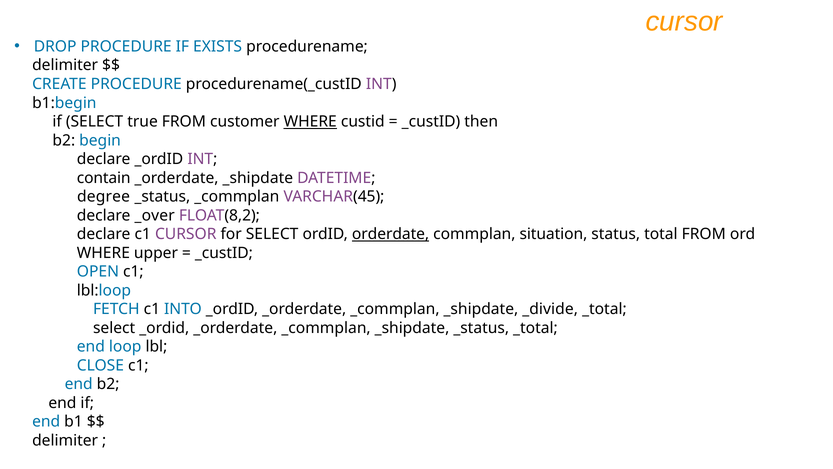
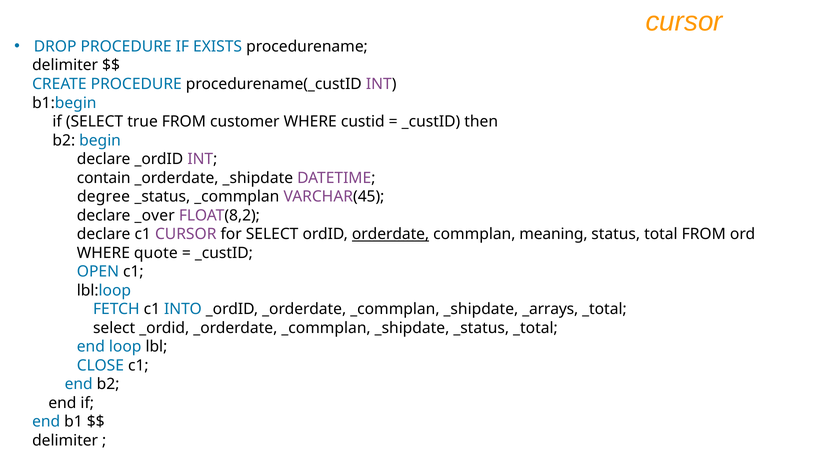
WHERE at (310, 121) underline: present -> none
situation: situation -> meaning
upper: upper -> quote
_divide: _divide -> _arrays
